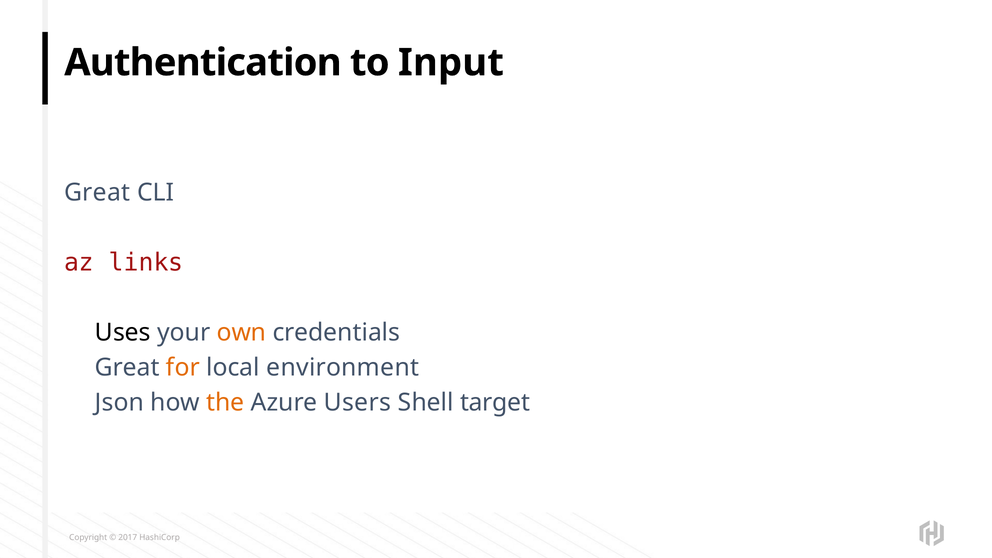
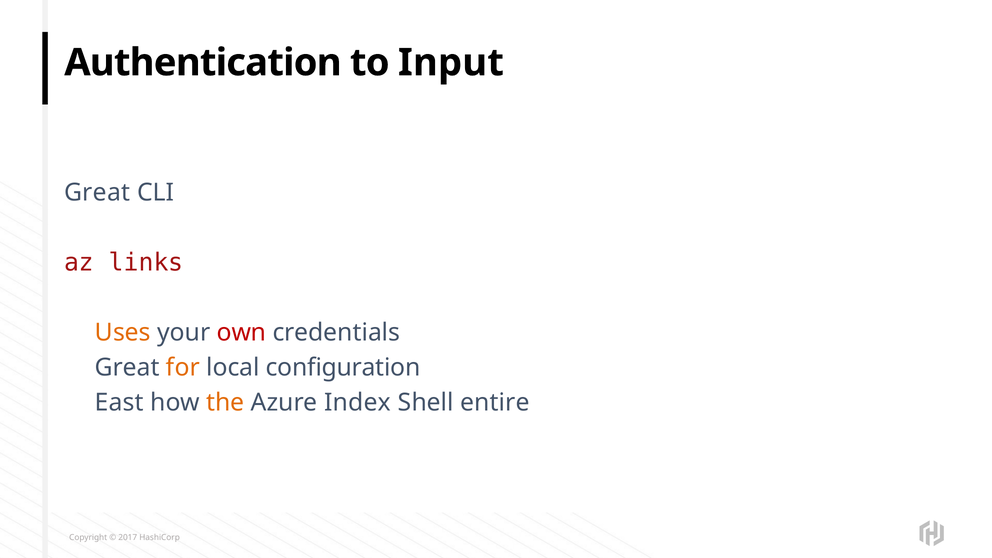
Uses colour: black -> orange
own colour: orange -> red
environment: environment -> configuration
Json: Json -> East
Users: Users -> Index
target: target -> entire
